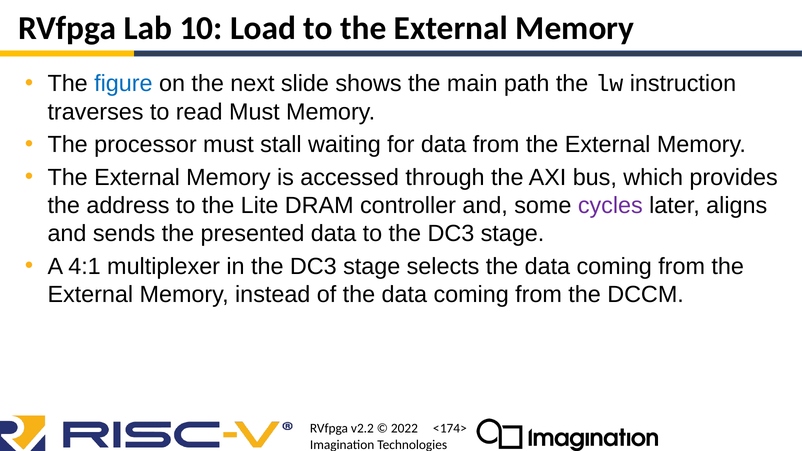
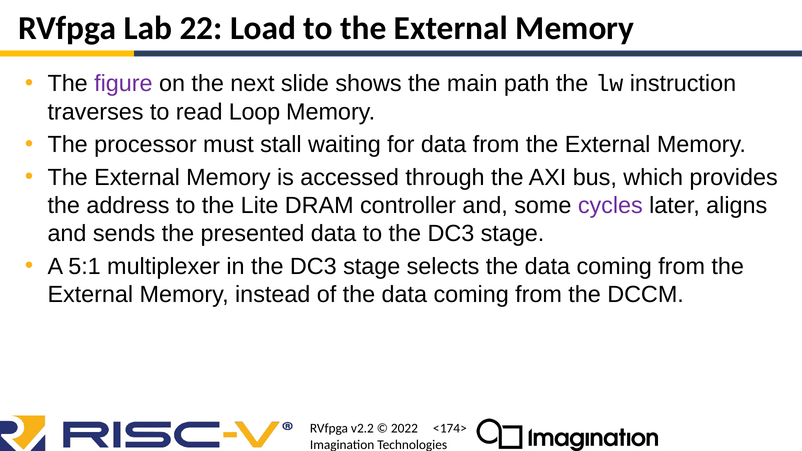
10: 10 -> 22
figure colour: blue -> purple
read Must: Must -> Loop
4:1: 4:1 -> 5:1
